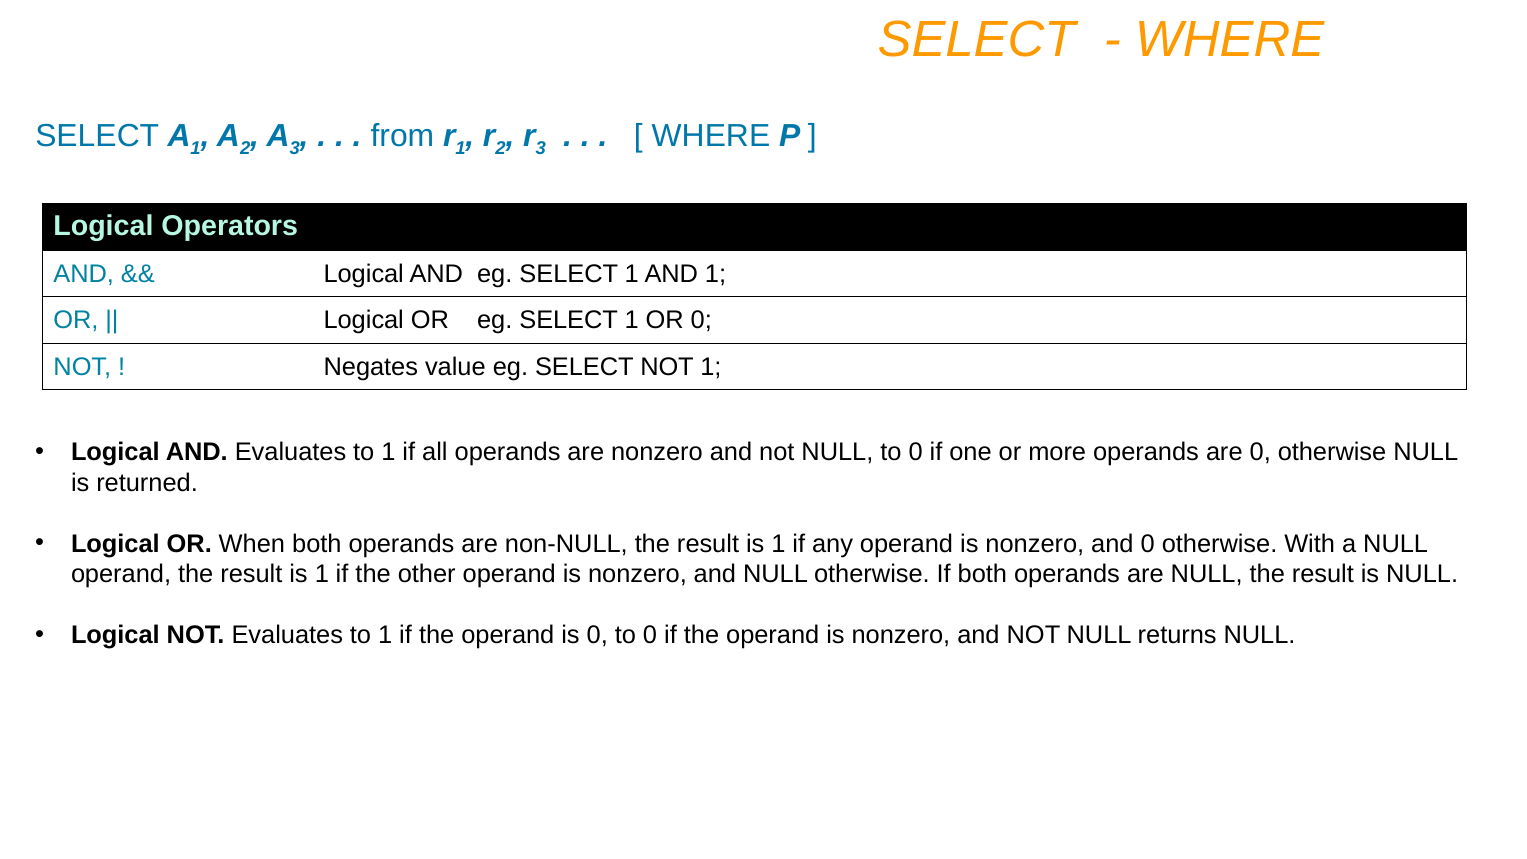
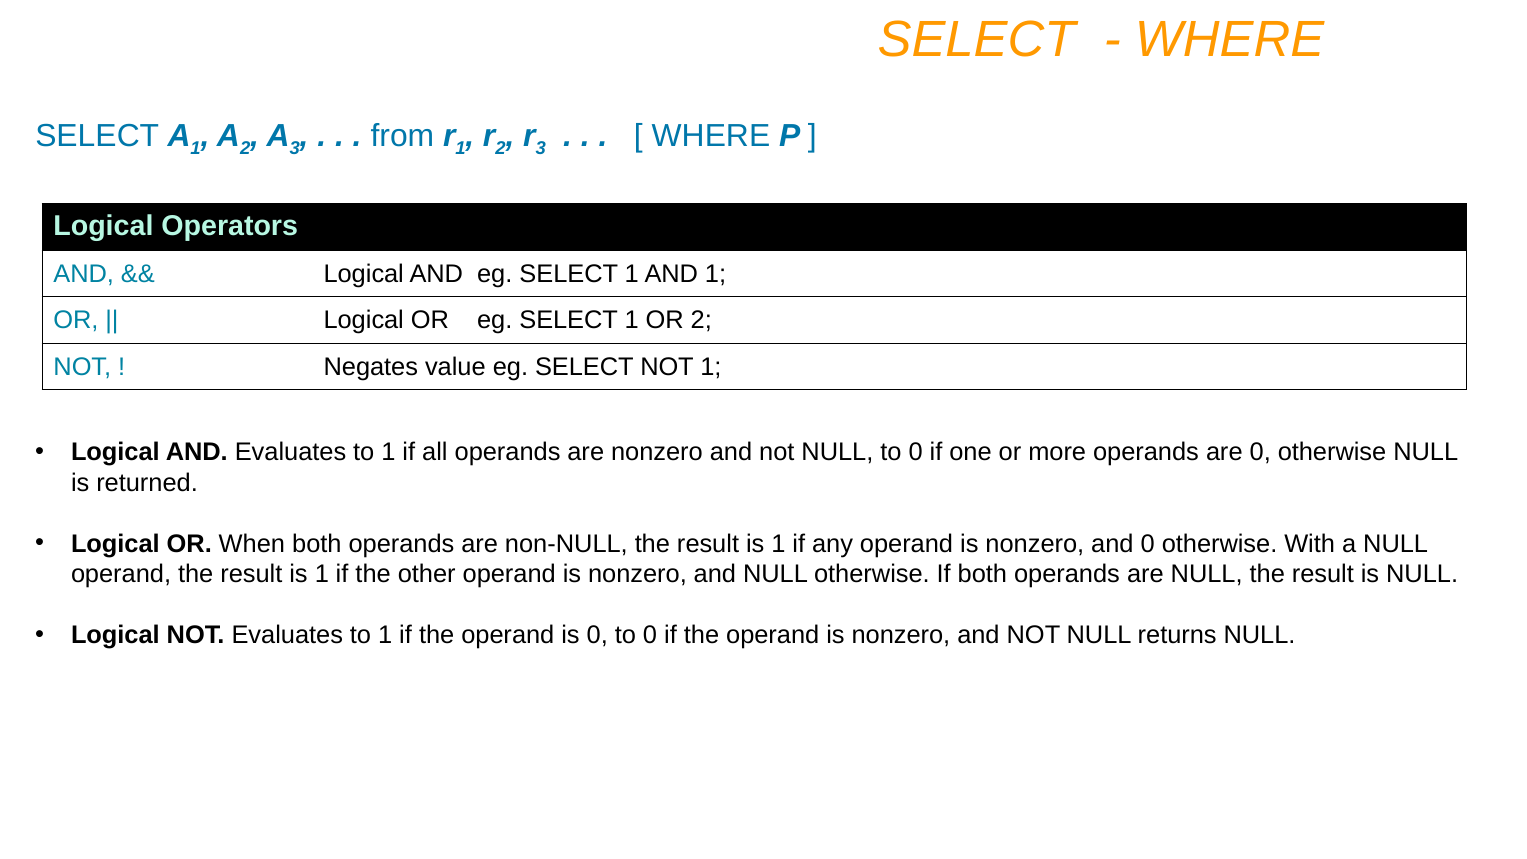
OR 0: 0 -> 2
